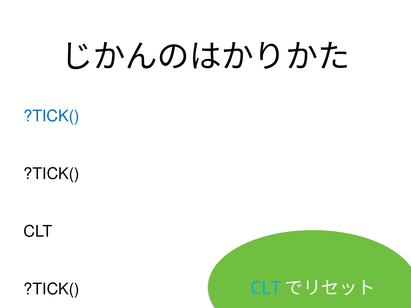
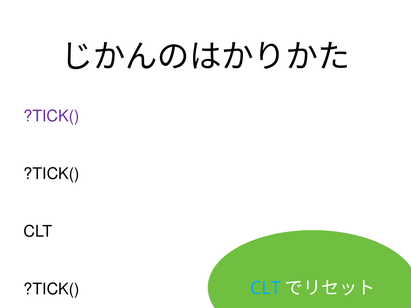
?TICK( at (52, 116) colour: blue -> purple
